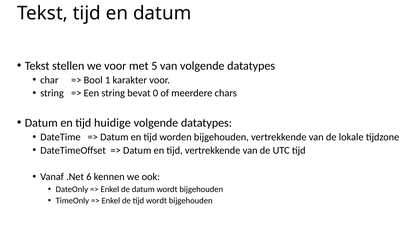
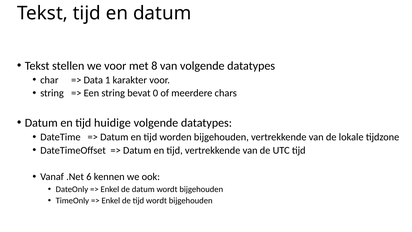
5: 5 -> 8
Bool: Bool -> Data
